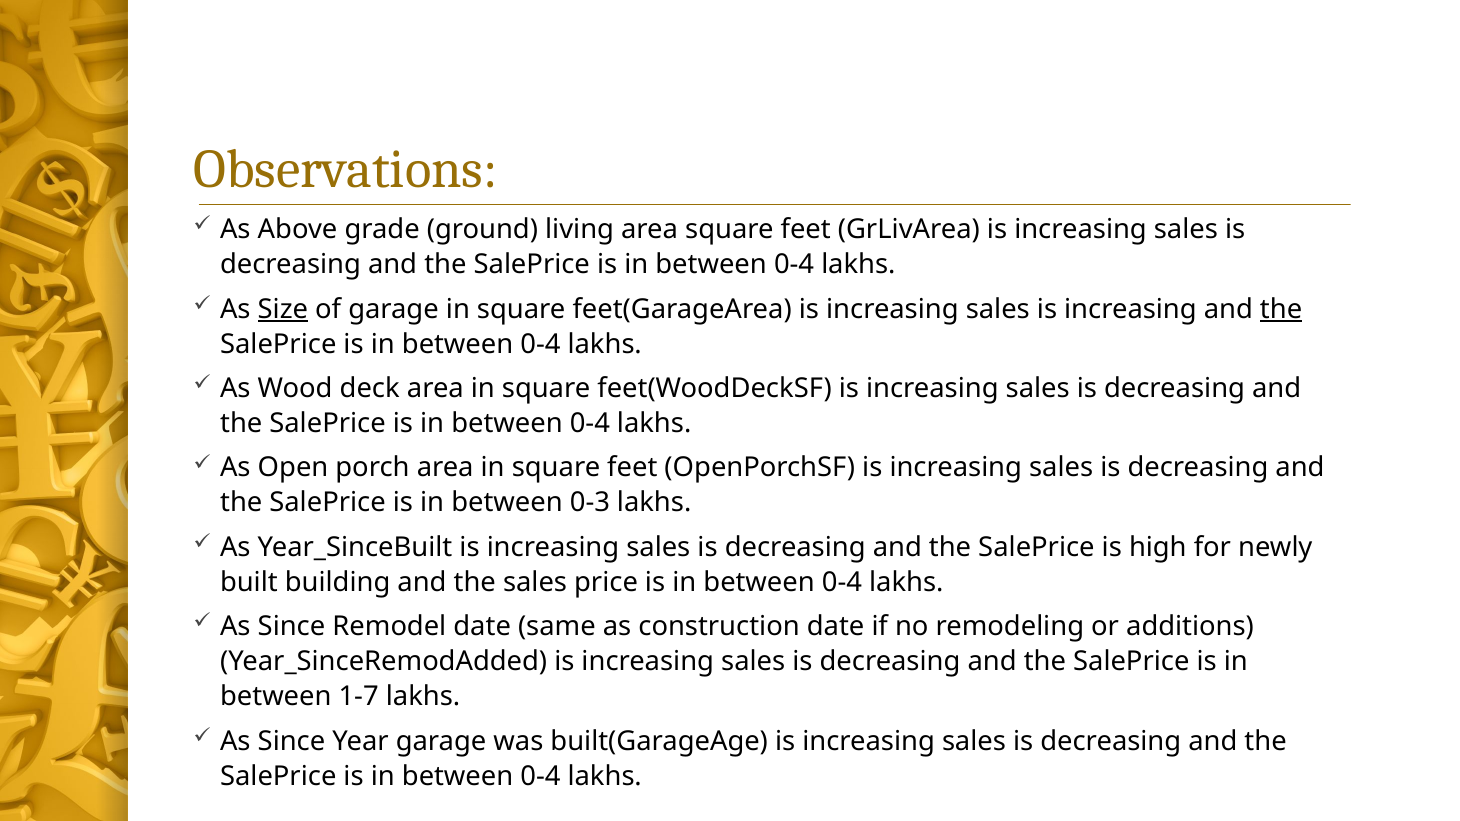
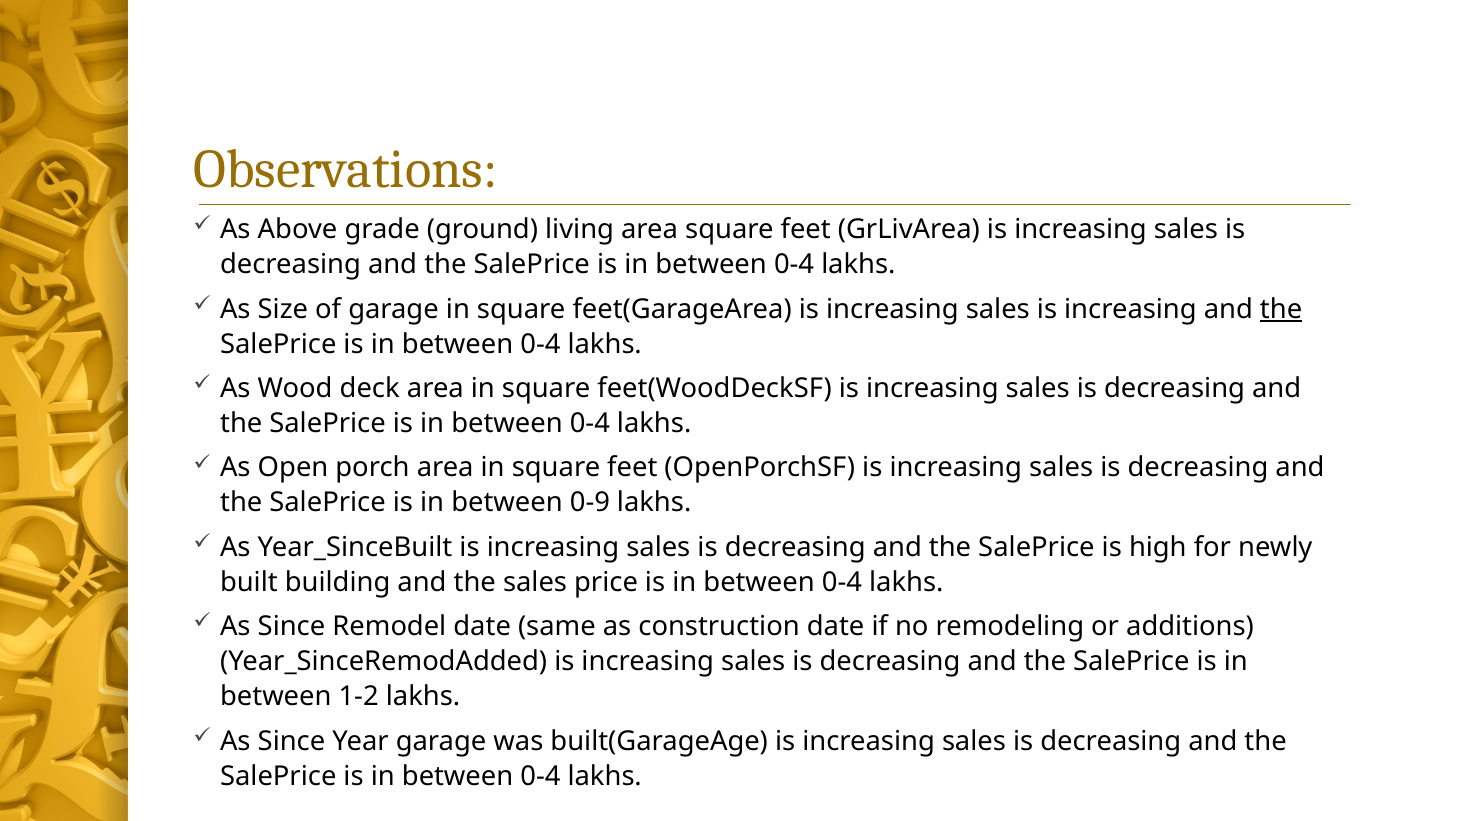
Size underline: present -> none
0-3: 0-3 -> 0-9
1-7: 1-7 -> 1-2
